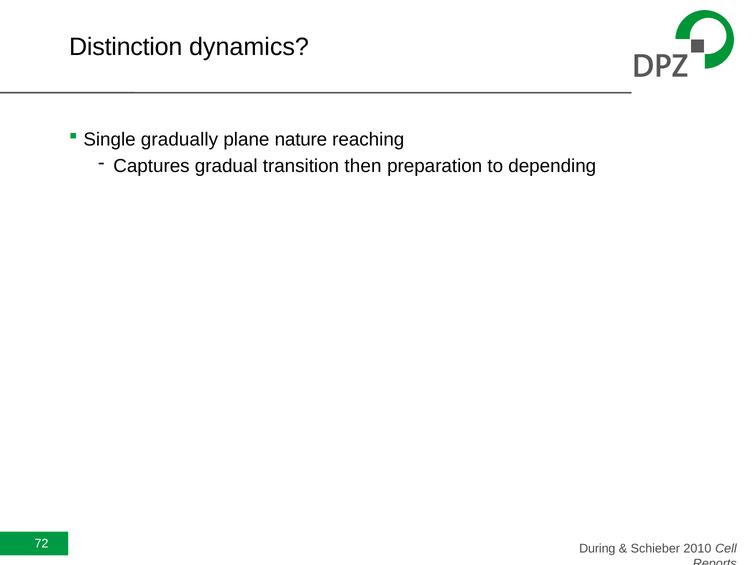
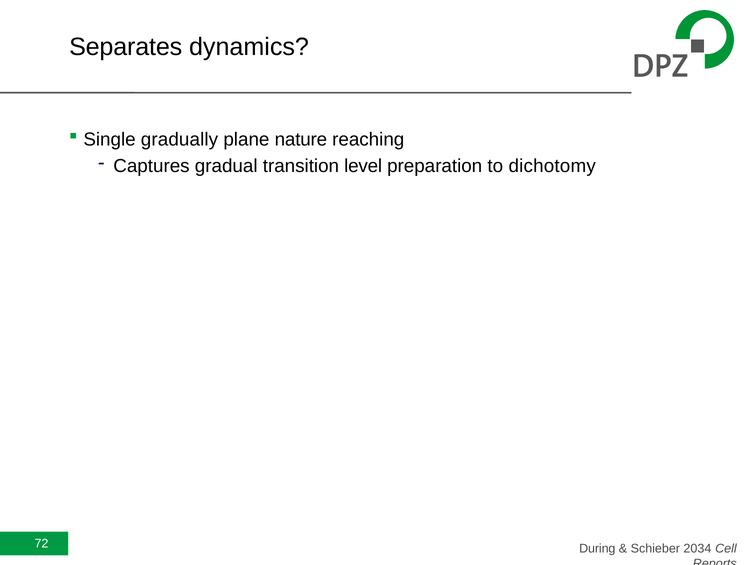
Distinction: Distinction -> Separates
then: then -> level
depending: depending -> dichotomy
2010: 2010 -> 2034
